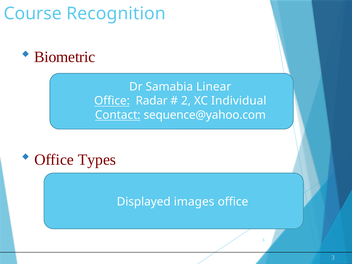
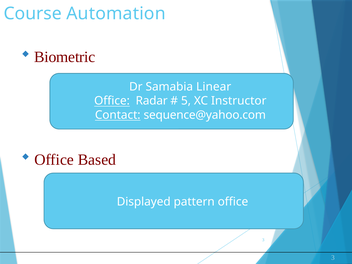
Recognition: Recognition -> Automation
2: 2 -> 5
Individual: Individual -> Instructor
Types: Types -> Based
images: images -> pattern
